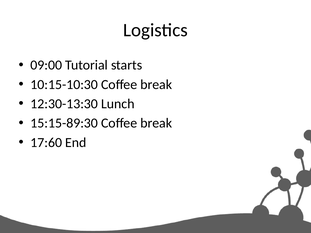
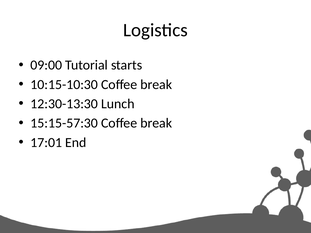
15:15-89:30: 15:15-89:30 -> 15:15-57:30
17:60: 17:60 -> 17:01
